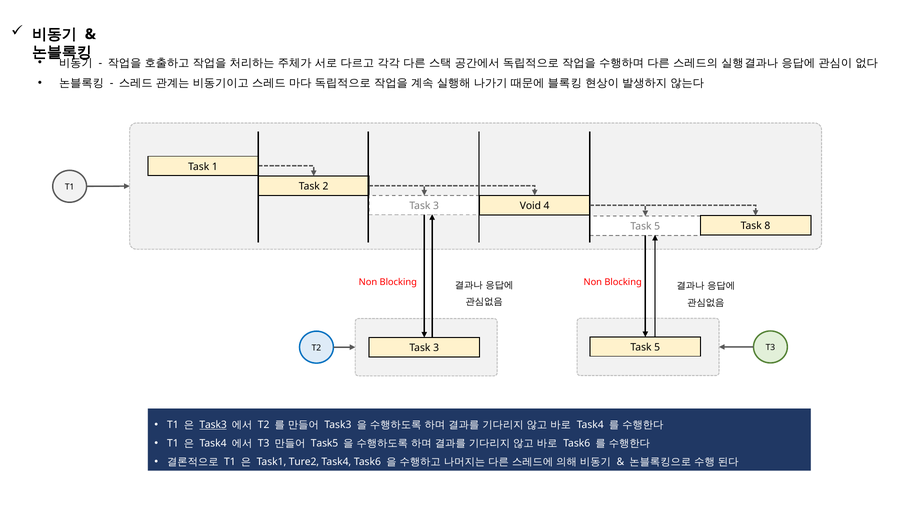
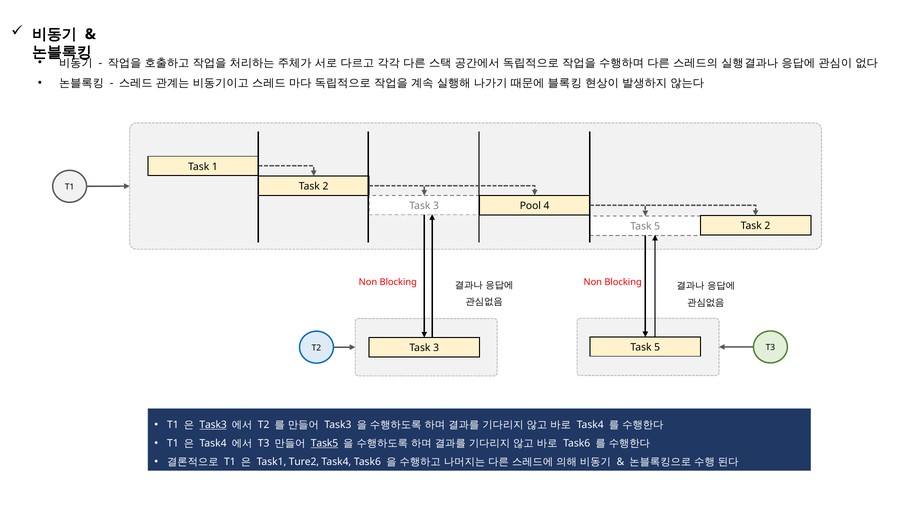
Void: Void -> Pool
8 at (767, 226): 8 -> 2
Task5 underline: none -> present
